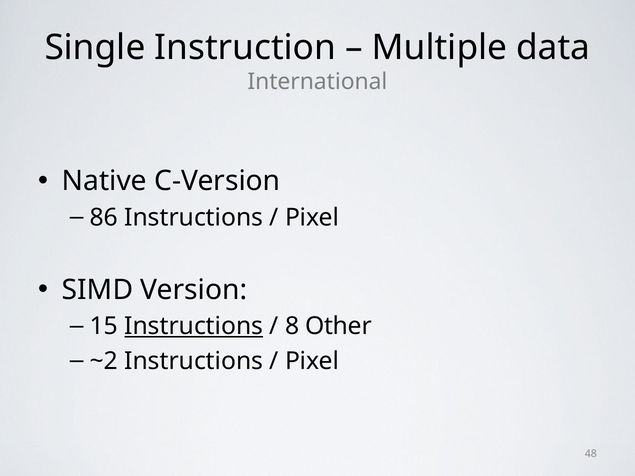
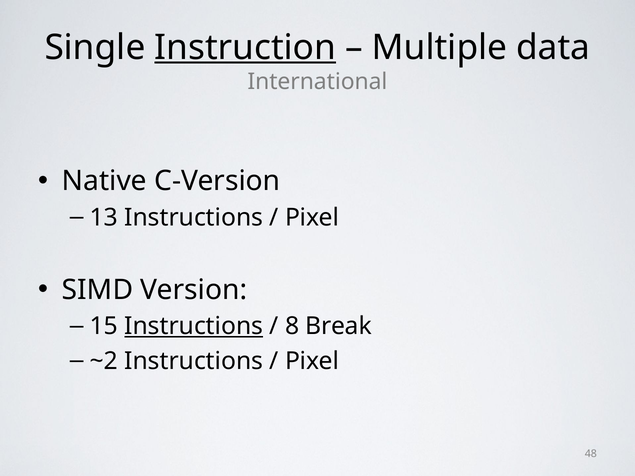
Instruction underline: none -> present
86: 86 -> 13
Other: Other -> Break
